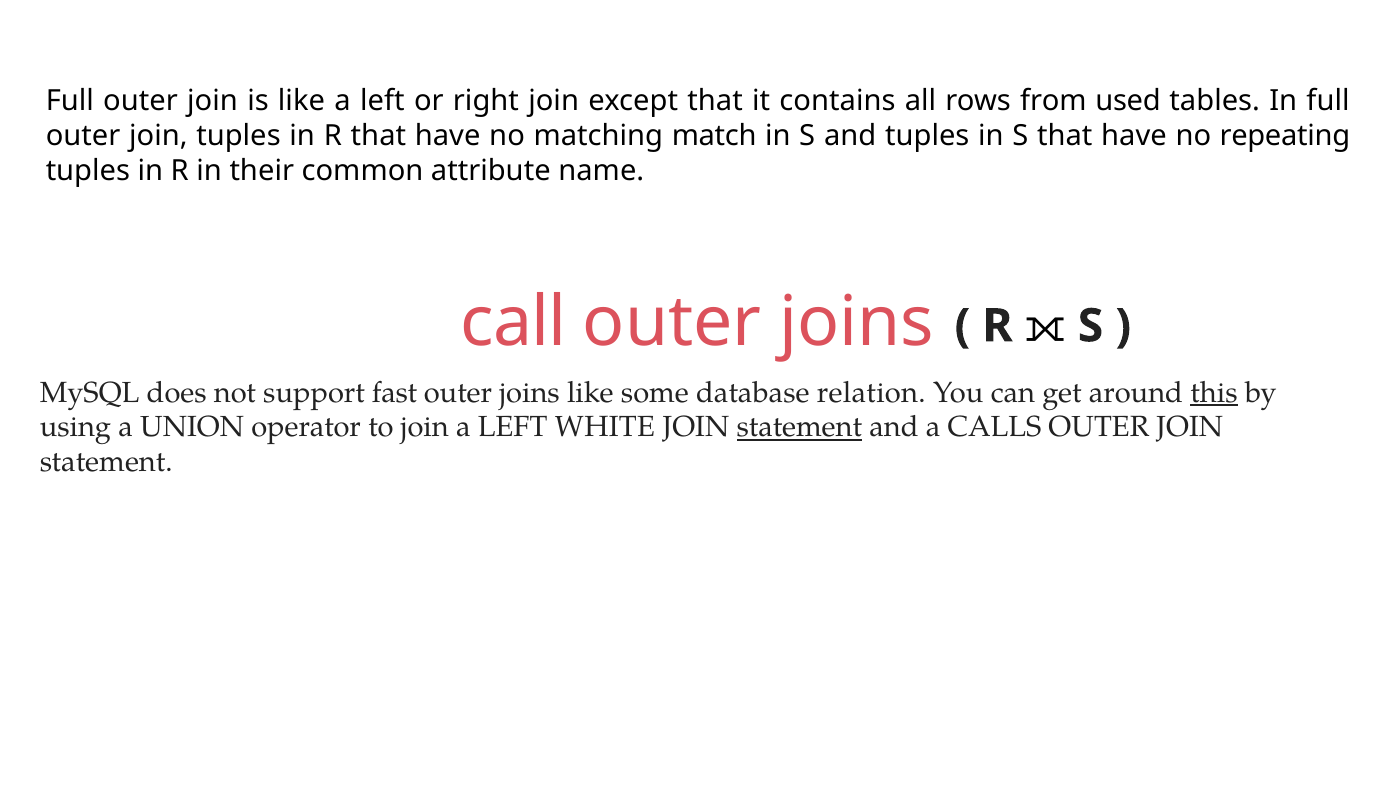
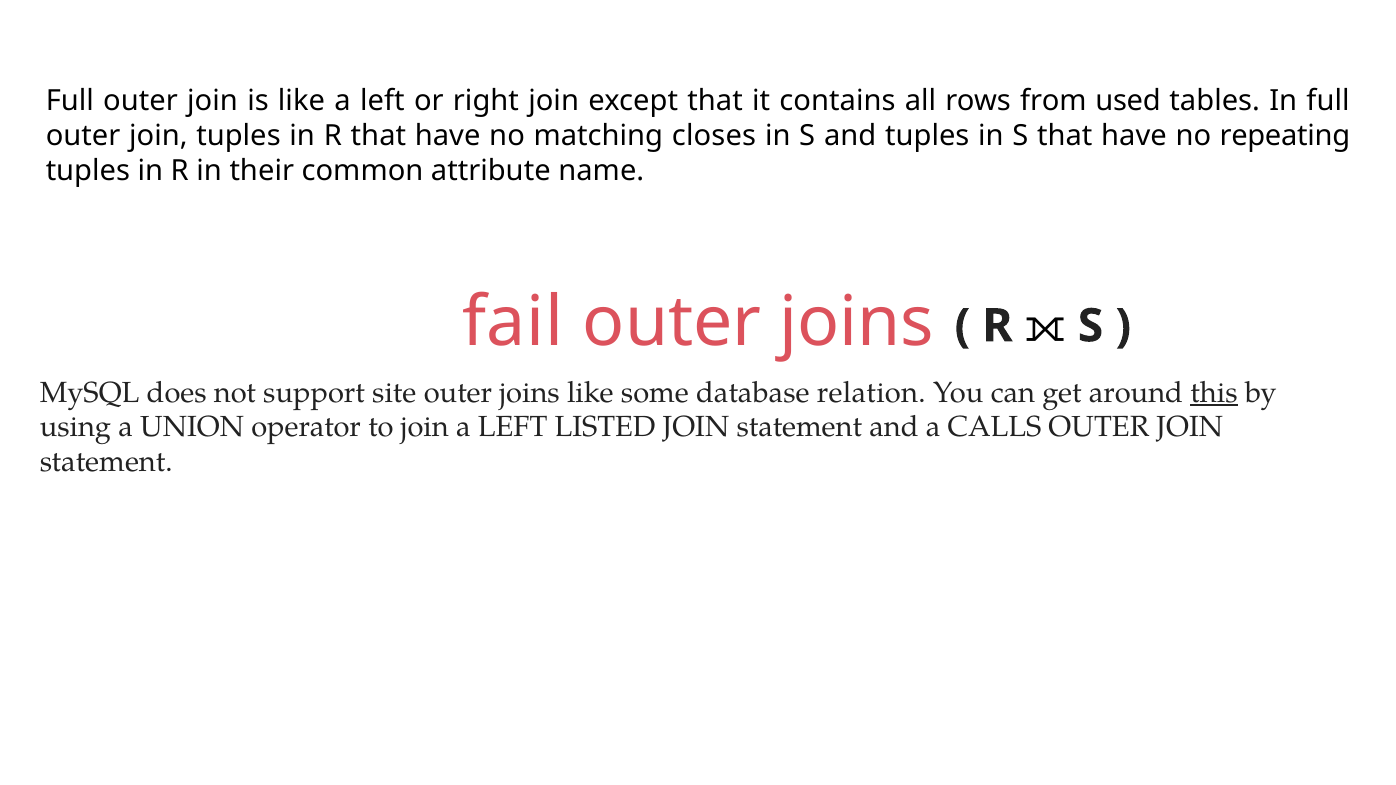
match: match -> closes
call: call -> fail
fast: fast -> site
WHITE: WHITE -> LISTED
statement at (799, 427) underline: present -> none
